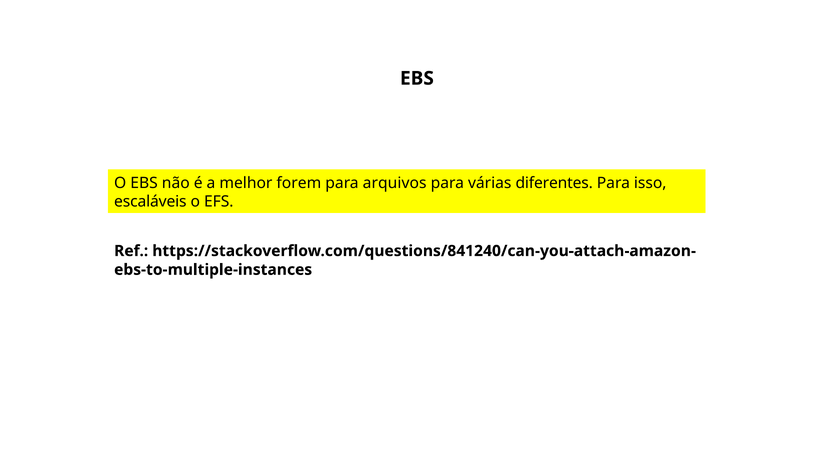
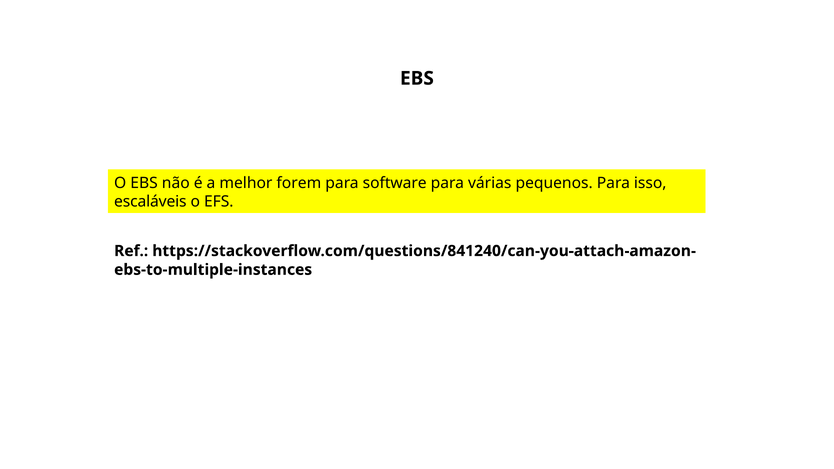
arquivos: arquivos -> software
diferentes: diferentes -> pequenos
